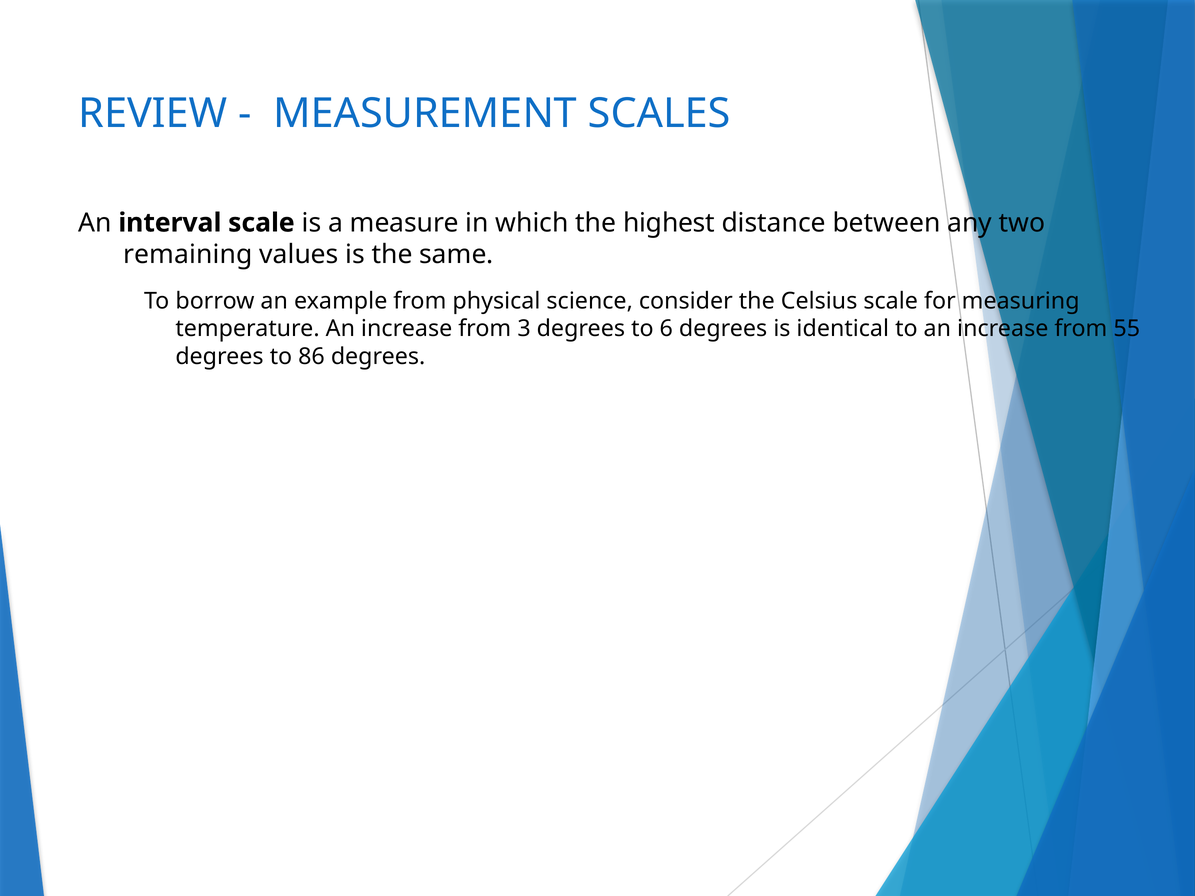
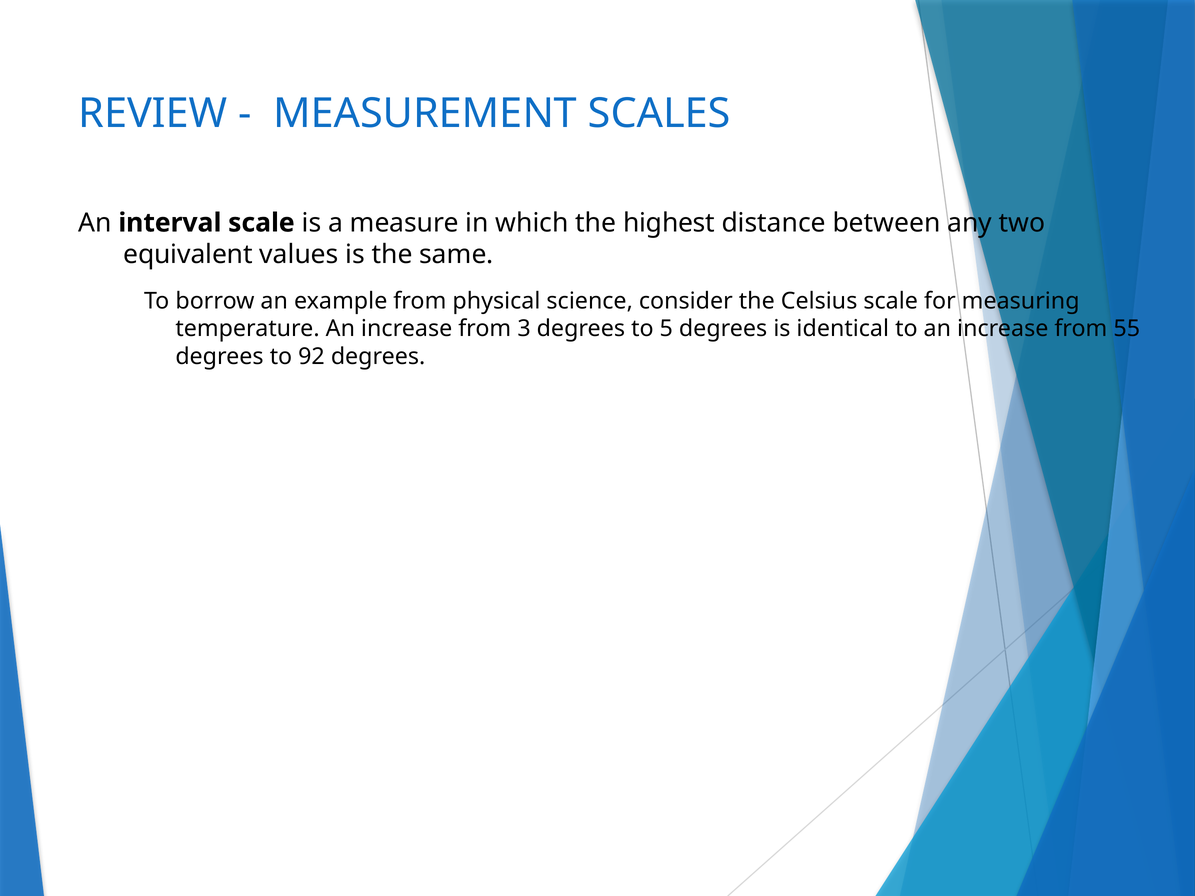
remaining: remaining -> equivalent
6: 6 -> 5
86: 86 -> 92
